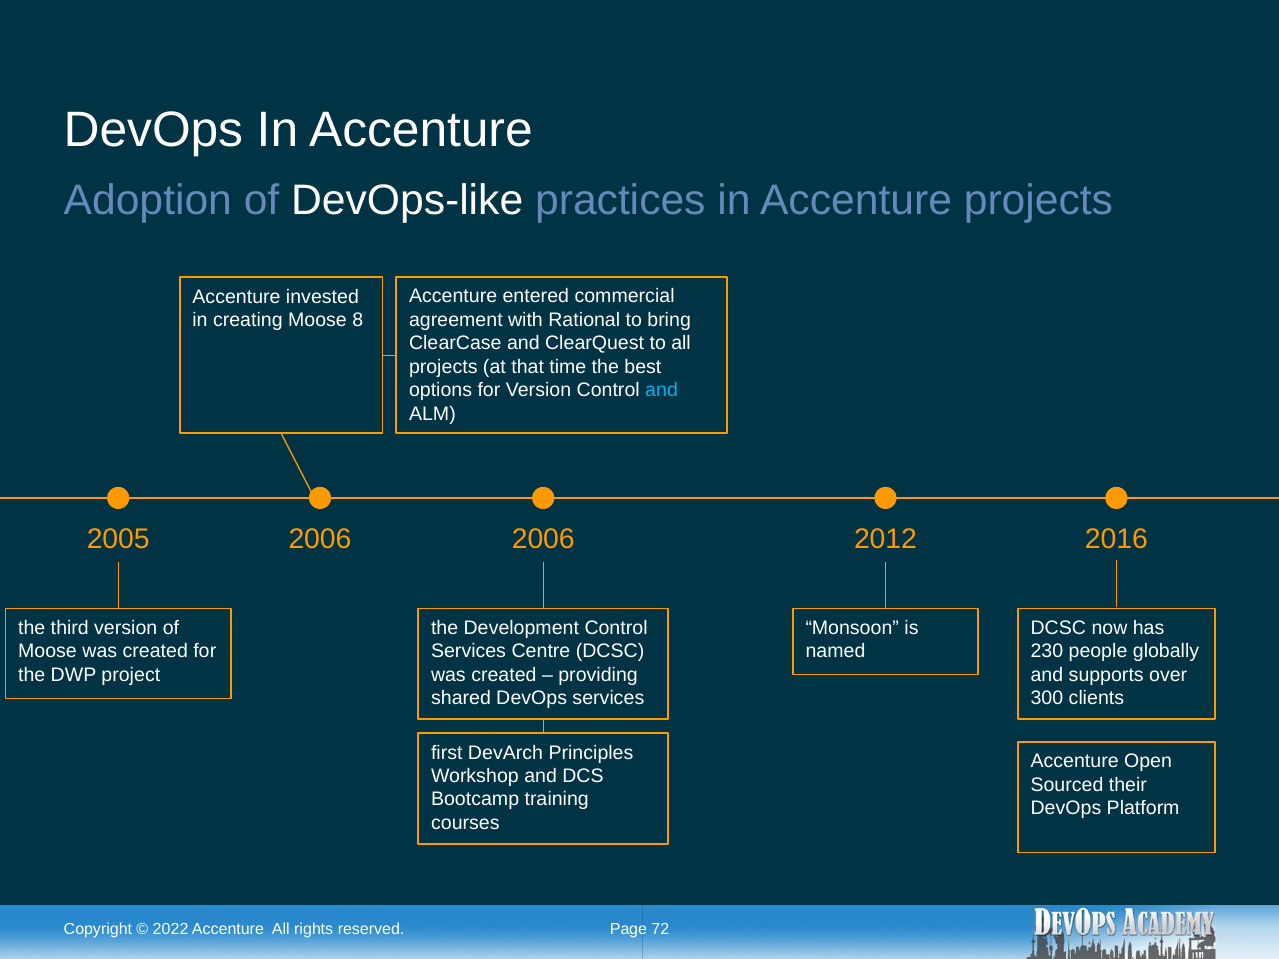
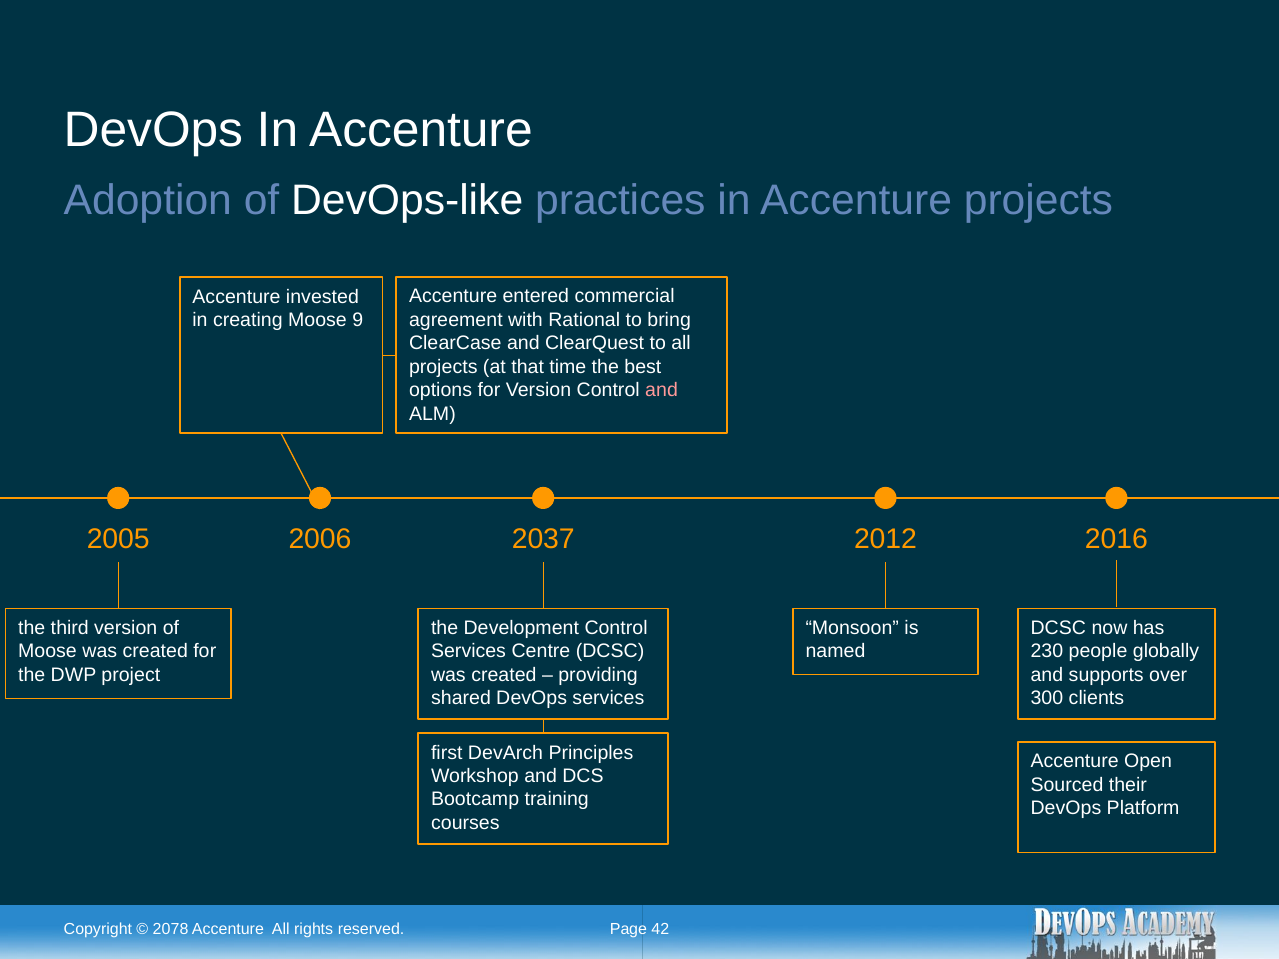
8: 8 -> 9
and at (662, 390) colour: light blue -> pink
2006 2006: 2006 -> 2037
2022: 2022 -> 2078
72: 72 -> 42
